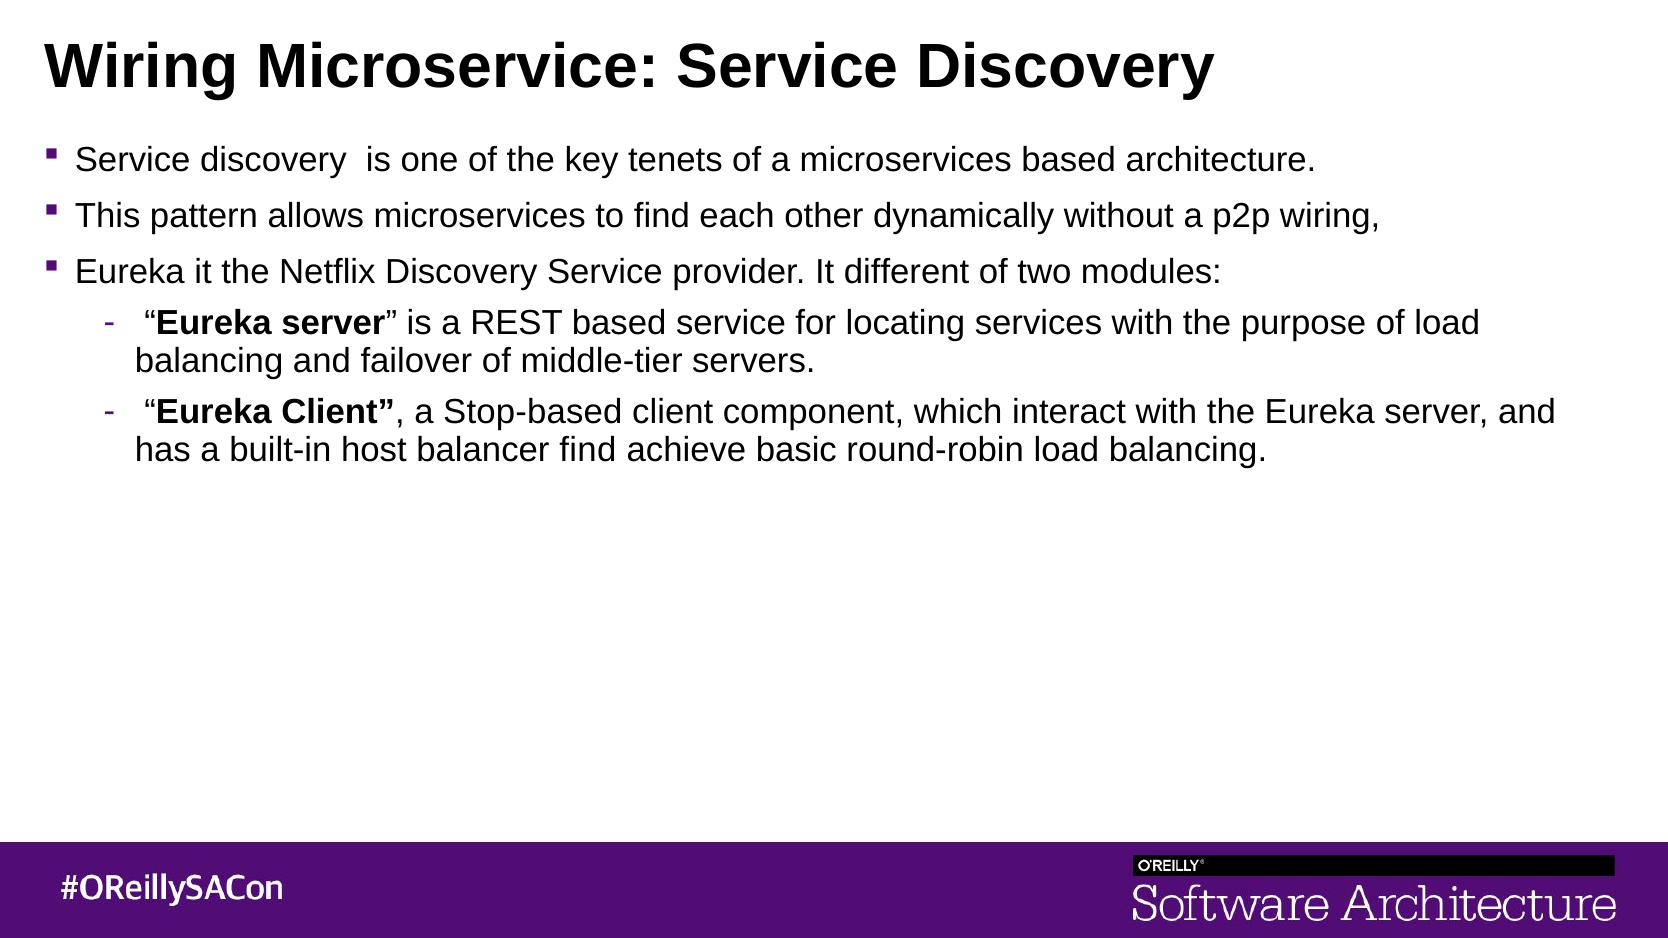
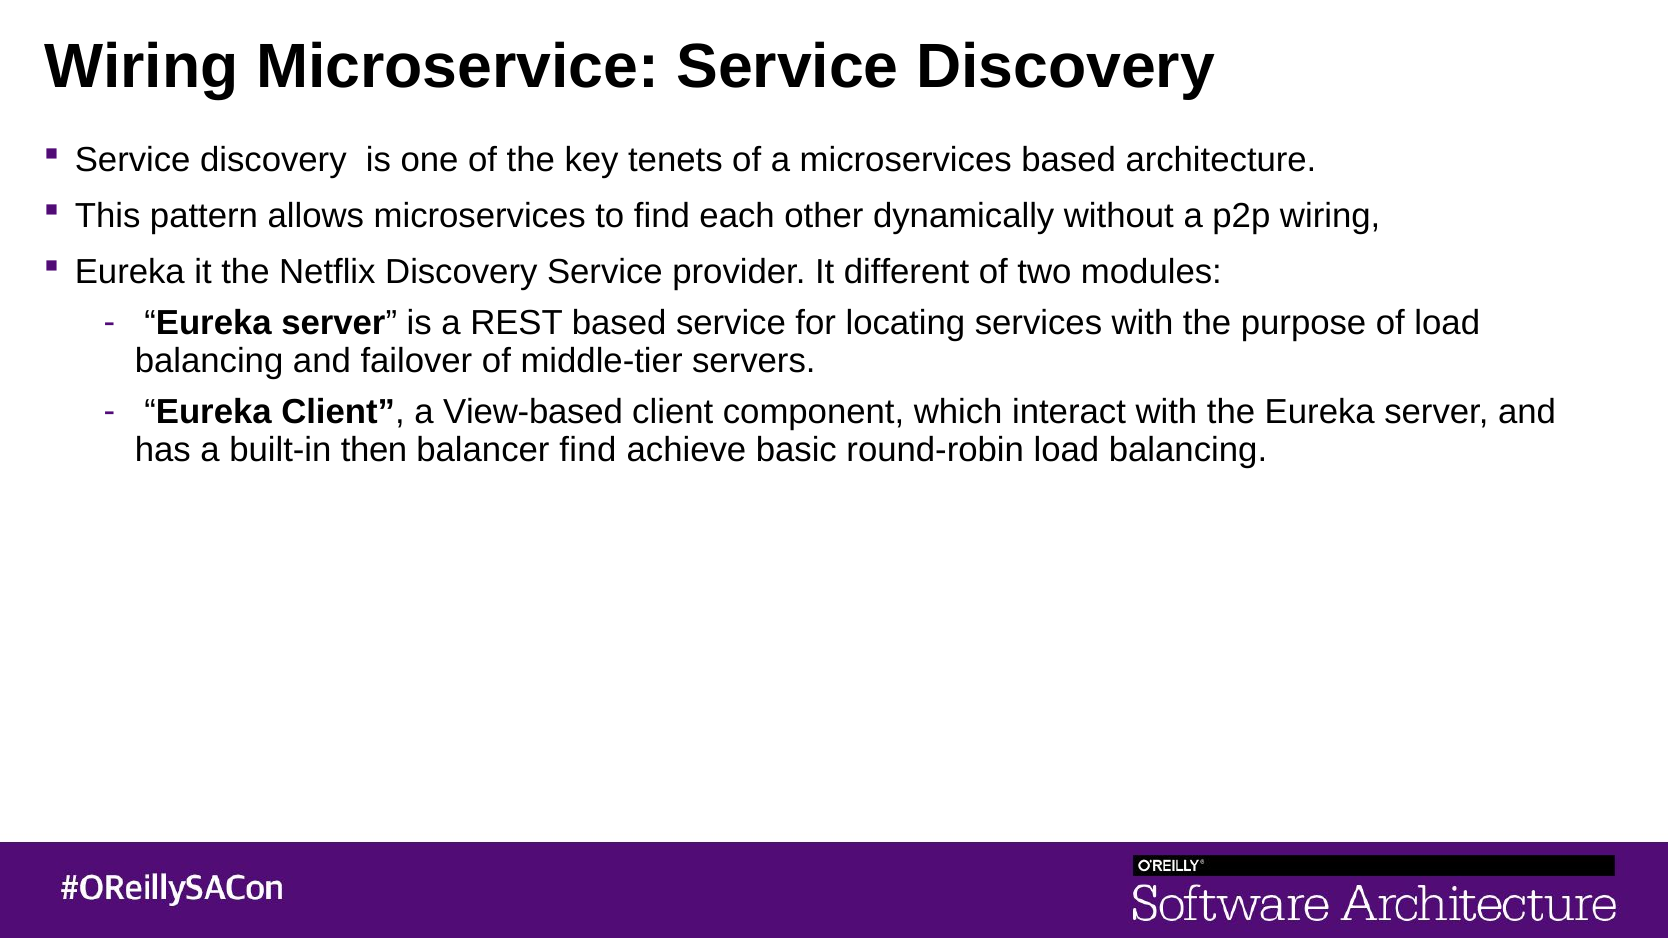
Stop-based: Stop-based -> View-based
host: host -> then
